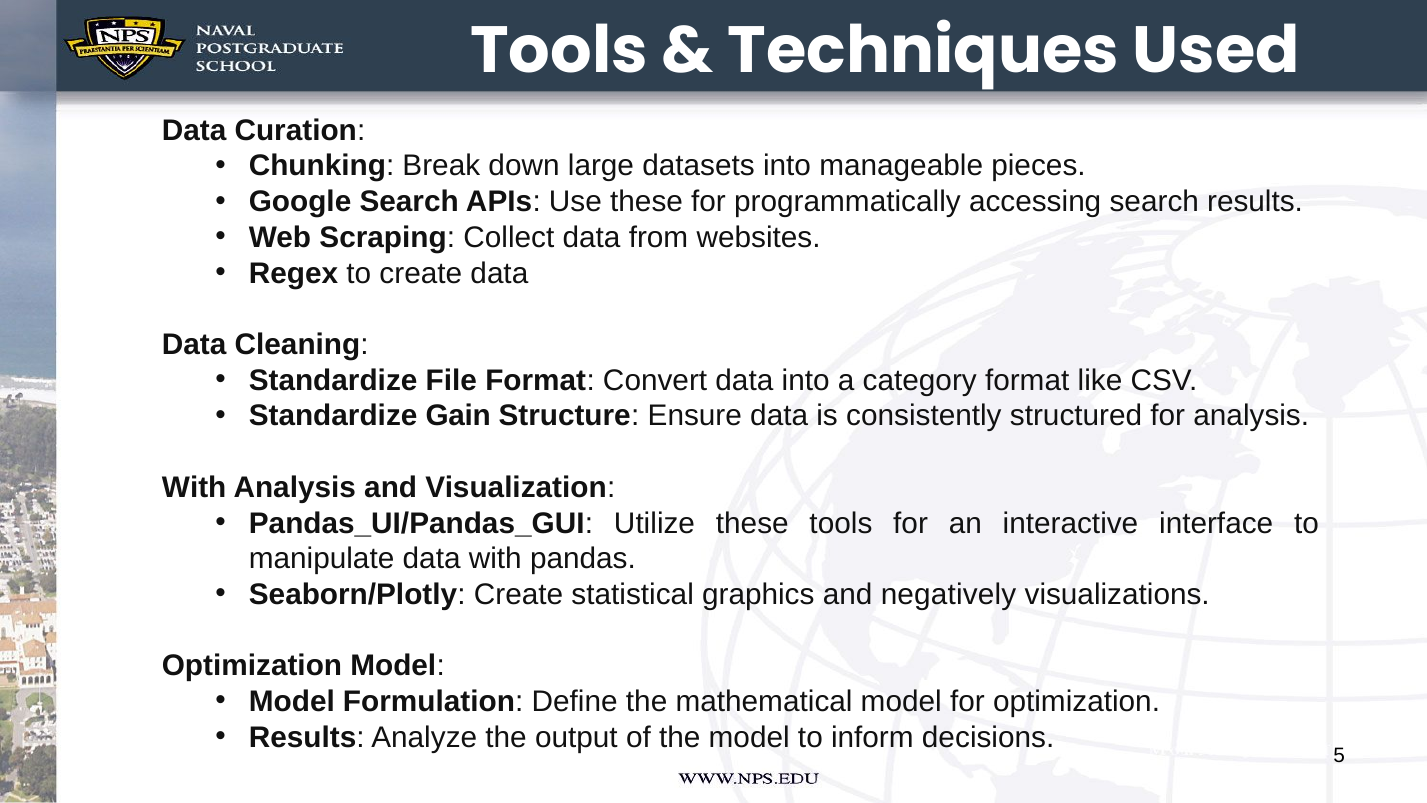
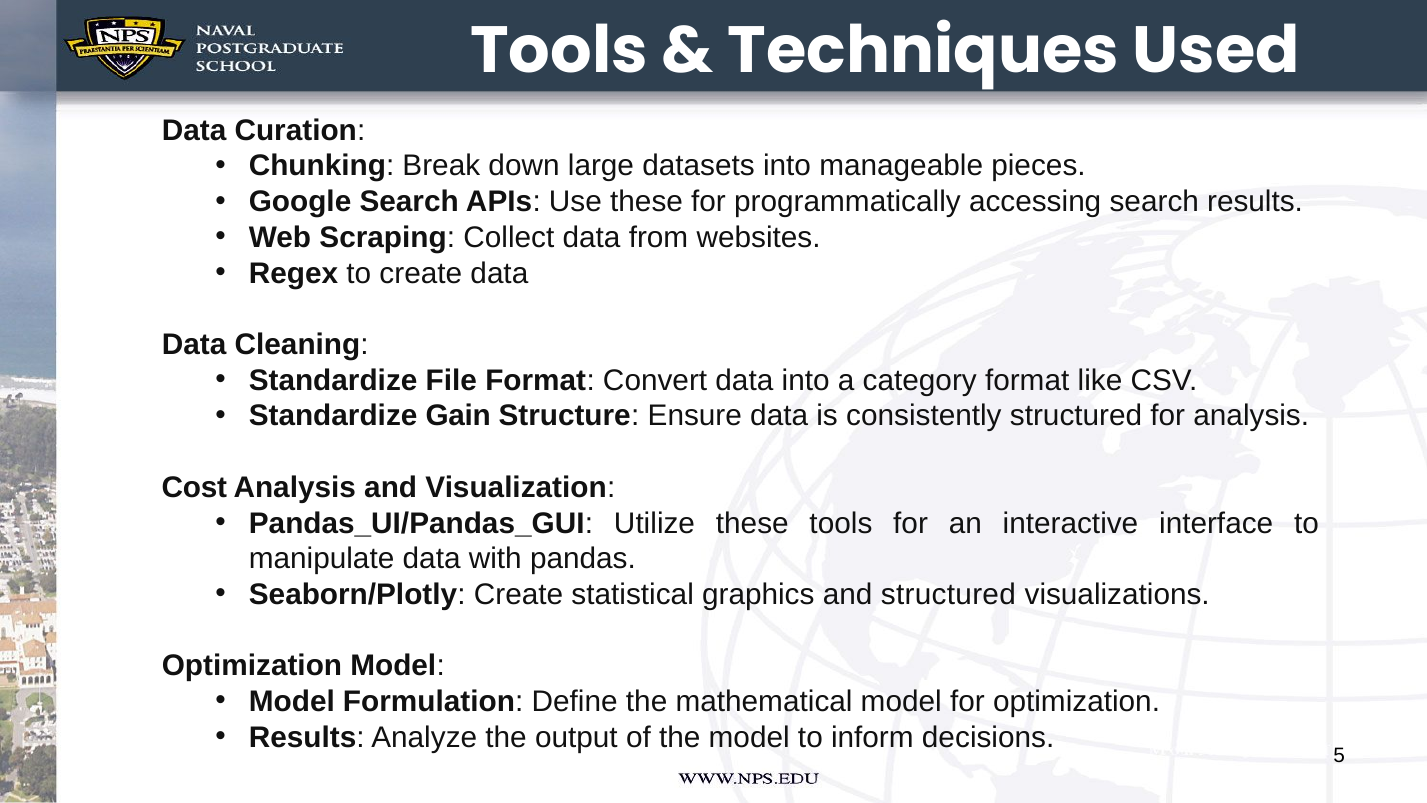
With at (194, 487): With -> Cost
and negatively: negatively -> structured
